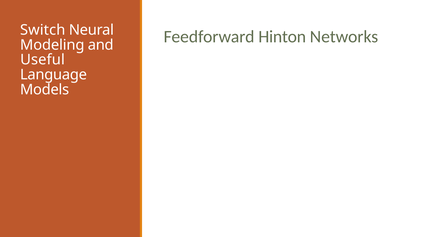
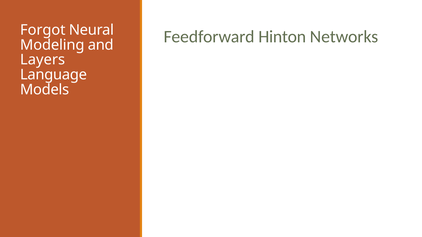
Switch: Switch -> Forgot
Useful: Useful -> Layers
